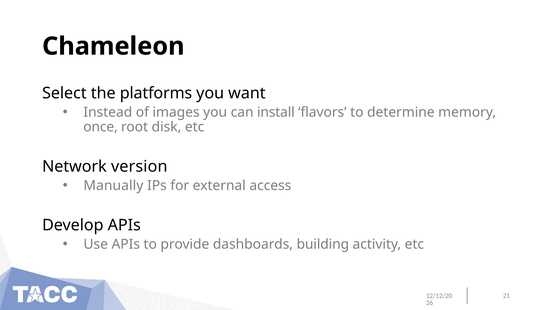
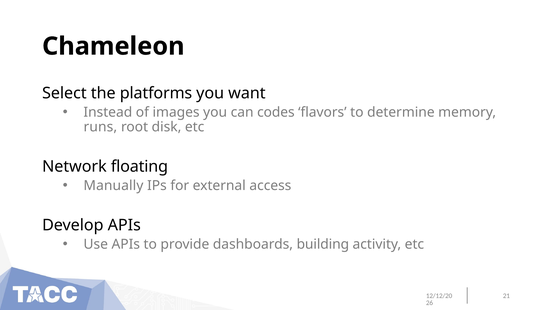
install: install -> codes
once: once -> runs
version: version -> floating
